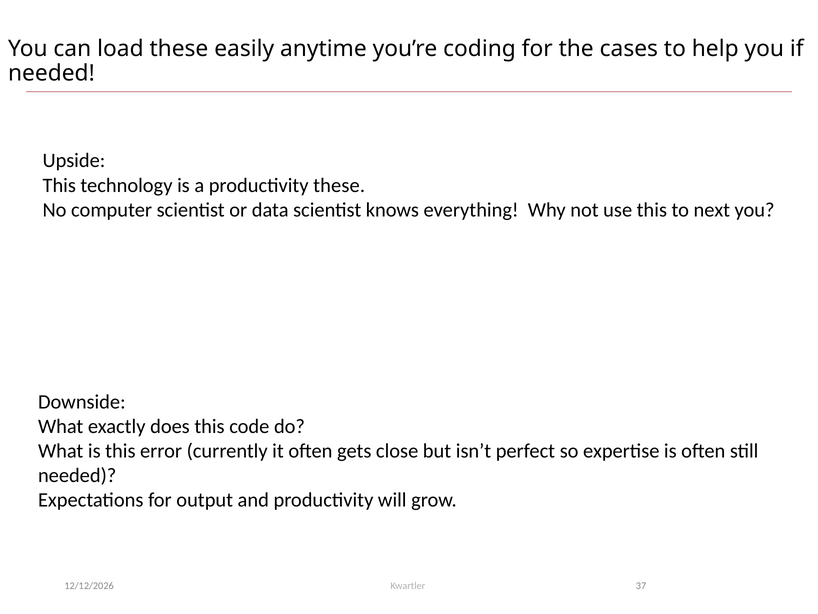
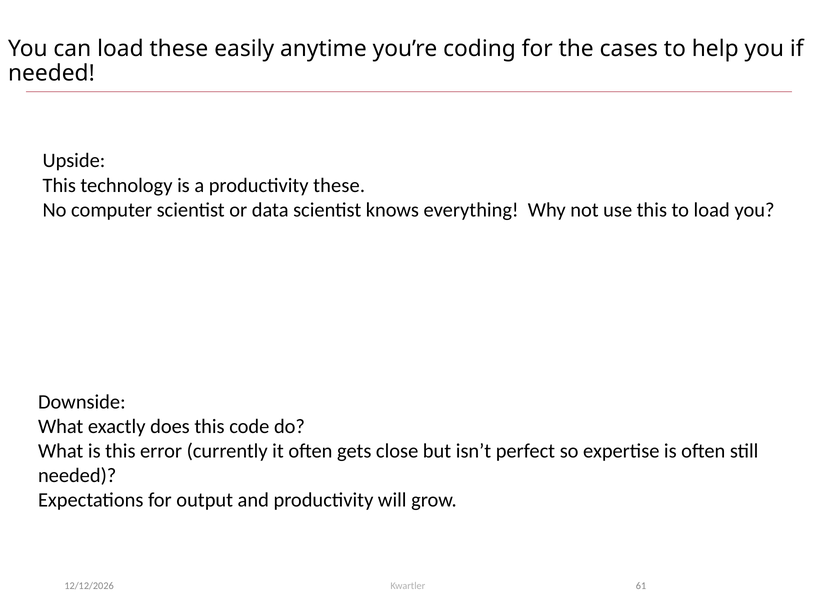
to next: next -> load
37: 37 -> 61
